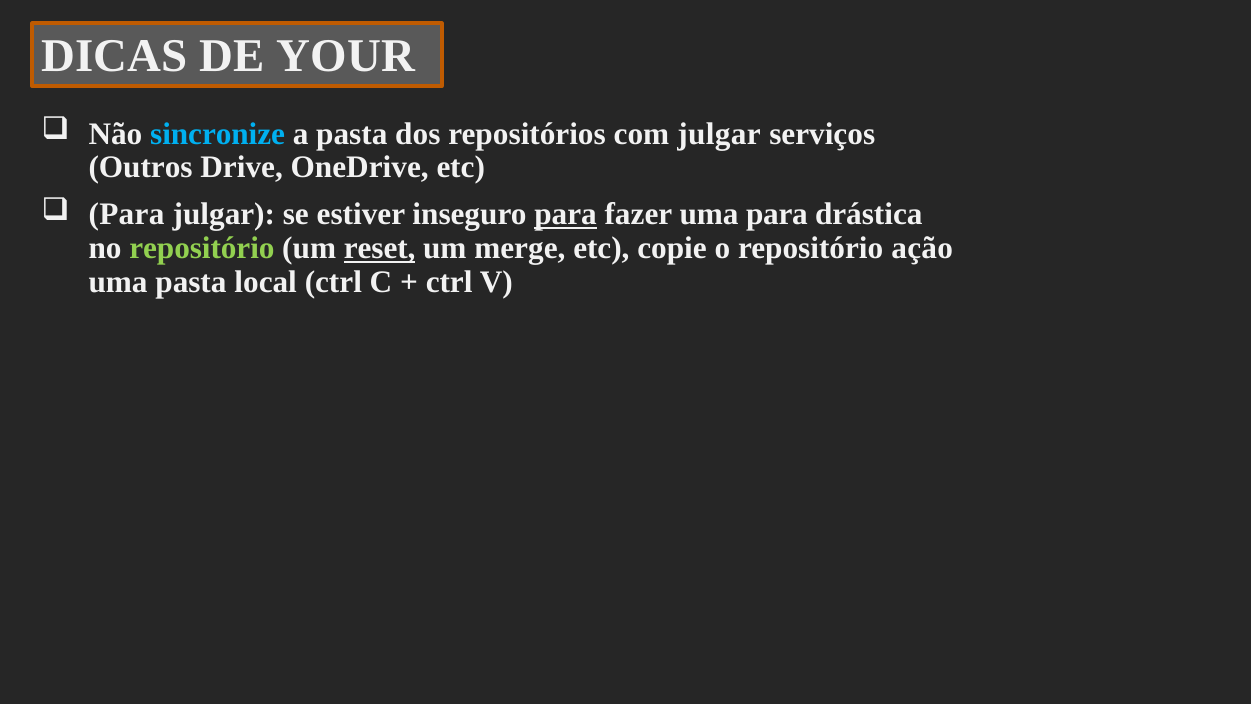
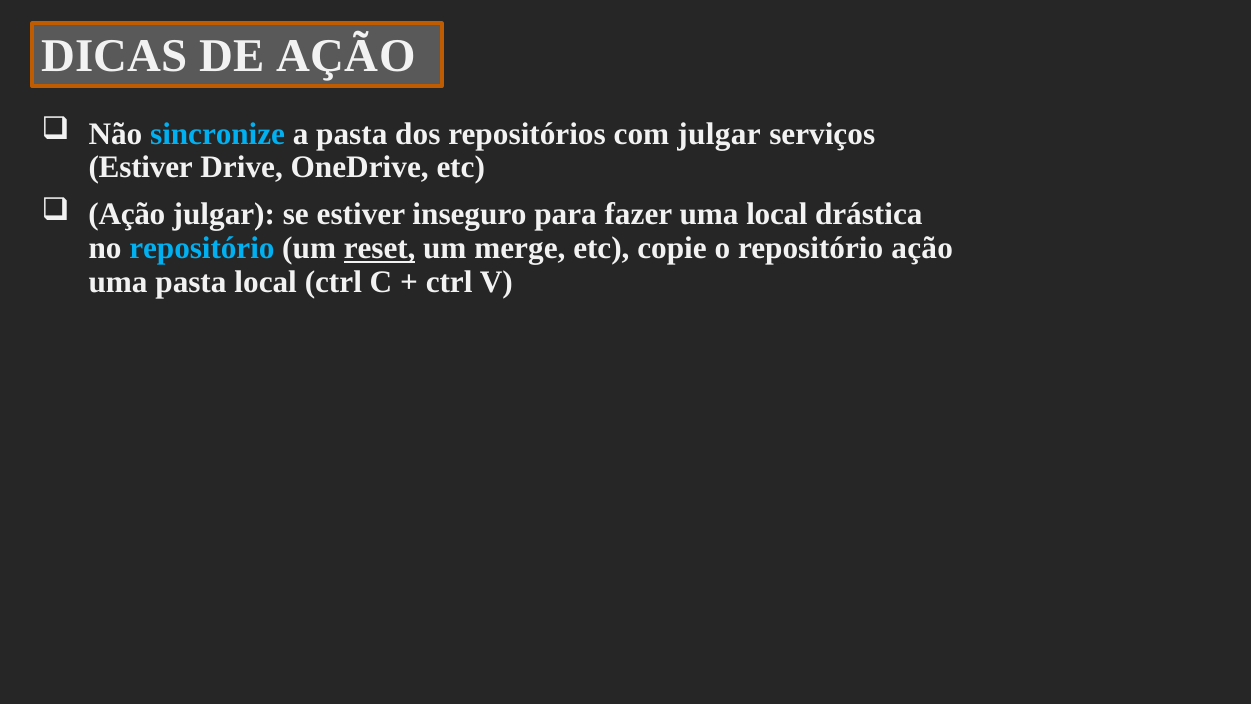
DE YOUR: YOUR -> AÇÃO
Outros at (141, 167): Outros -> Estiver
Para at (127, 214): Para -> Ação
para at (566, 214) underline: present -> none
uma para: para -> local
repositório at (202, 248) colour: light green -> light blue
